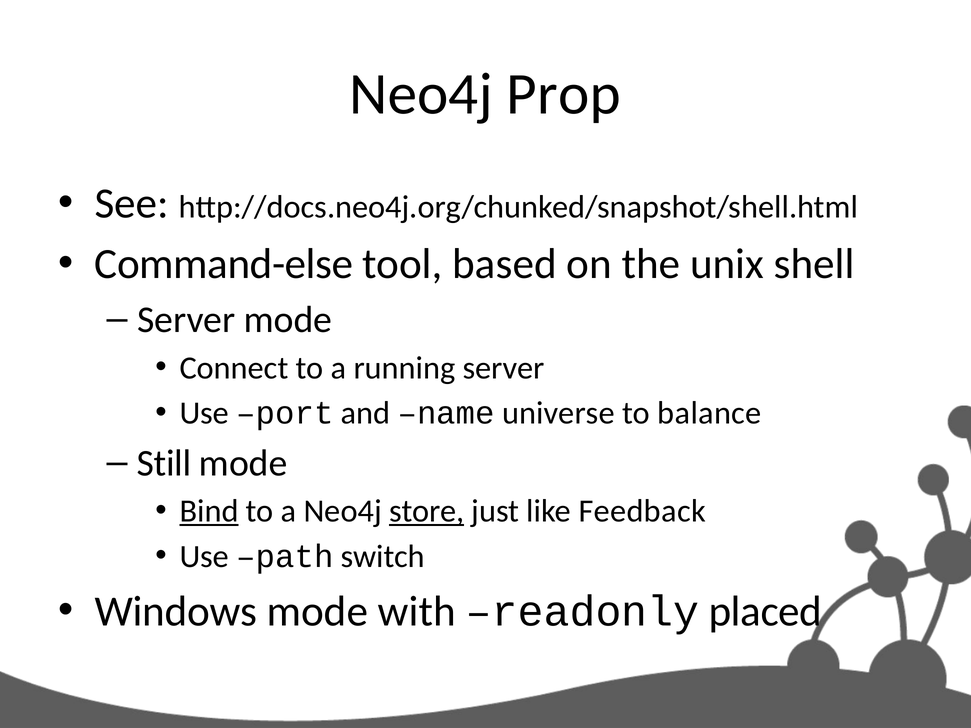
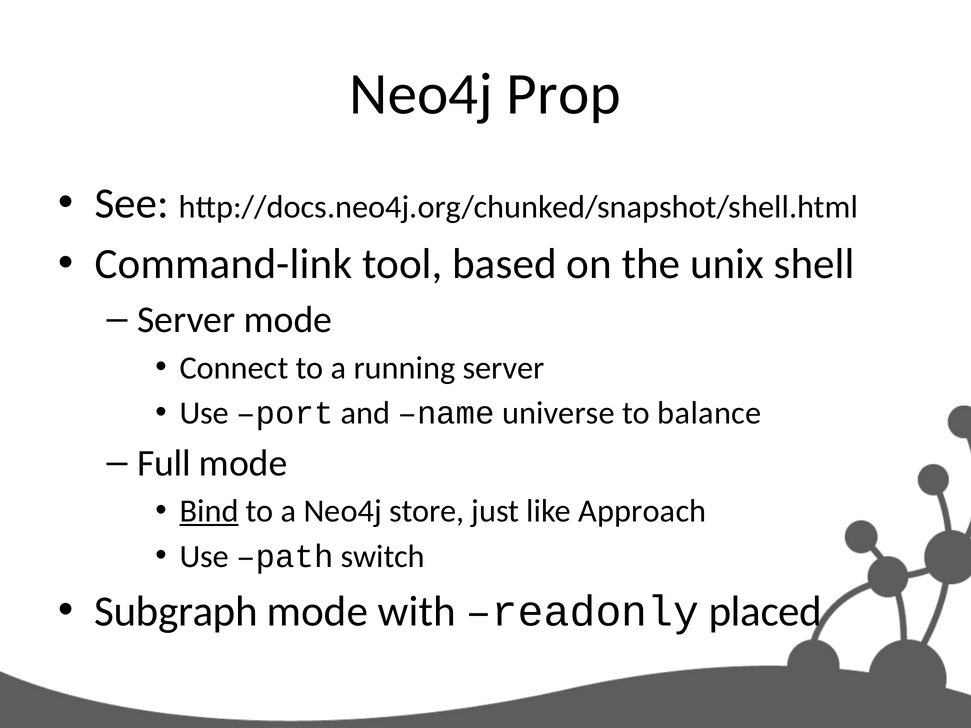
Command-else: Command-else -> Command-link
Still: Still -> Full
store underline: present -> none
Feedback: Feedback -> Approach
Windows: Windows -> Subgraph
